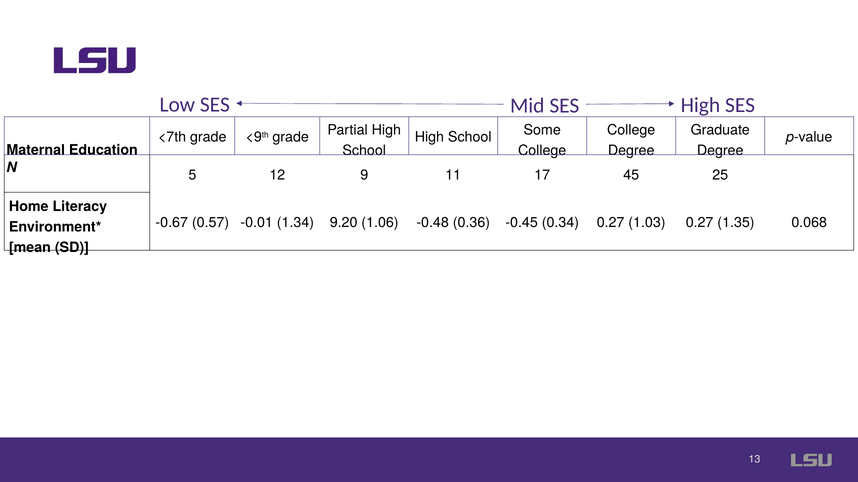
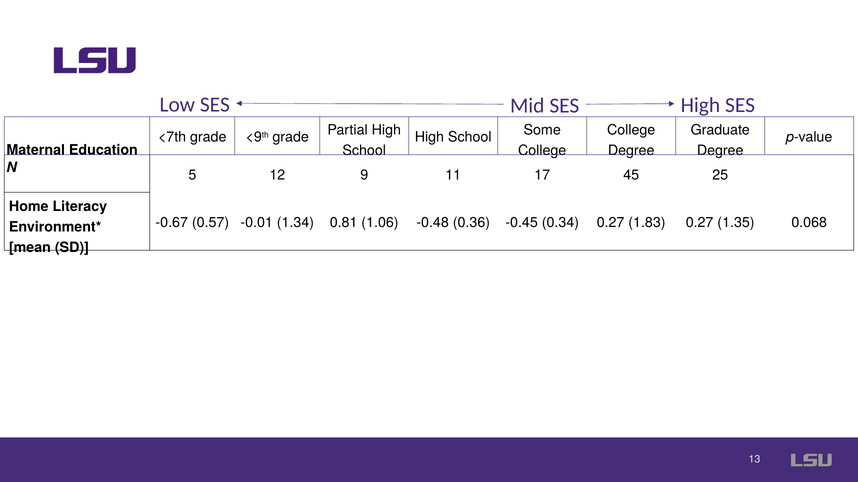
9.20: 9.20 -> 0.81
1.03: 1.03 -> 1.83
